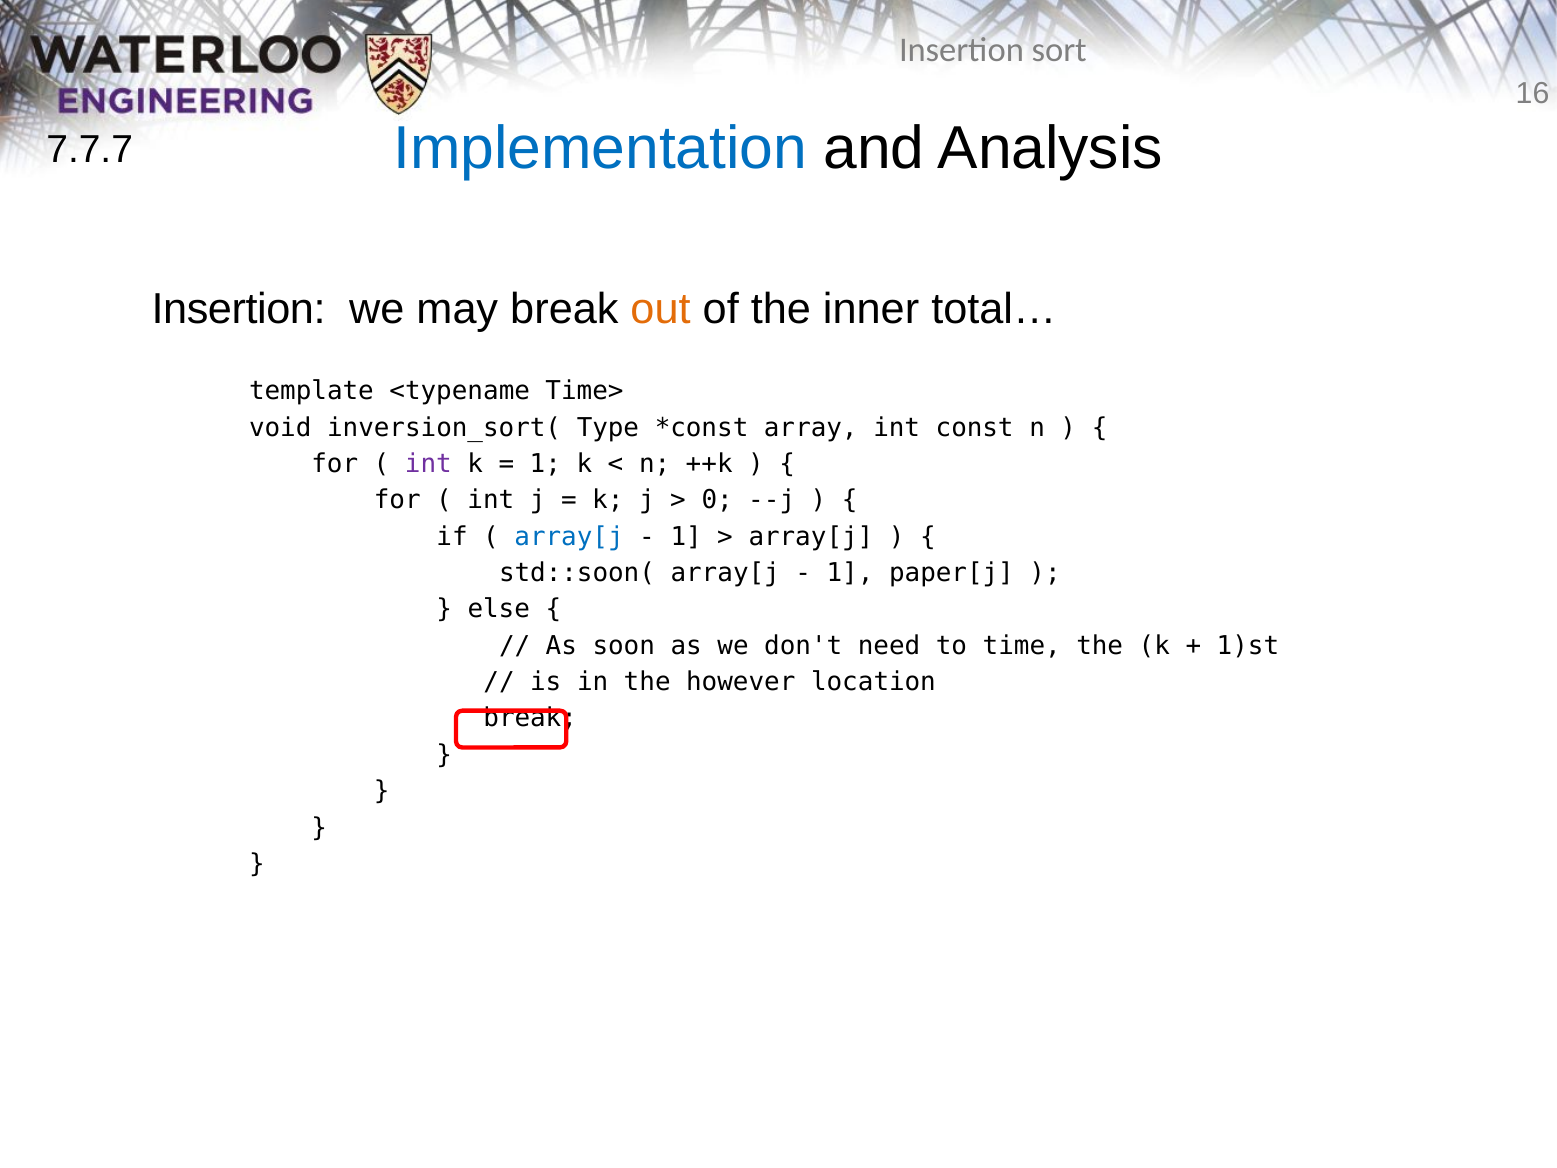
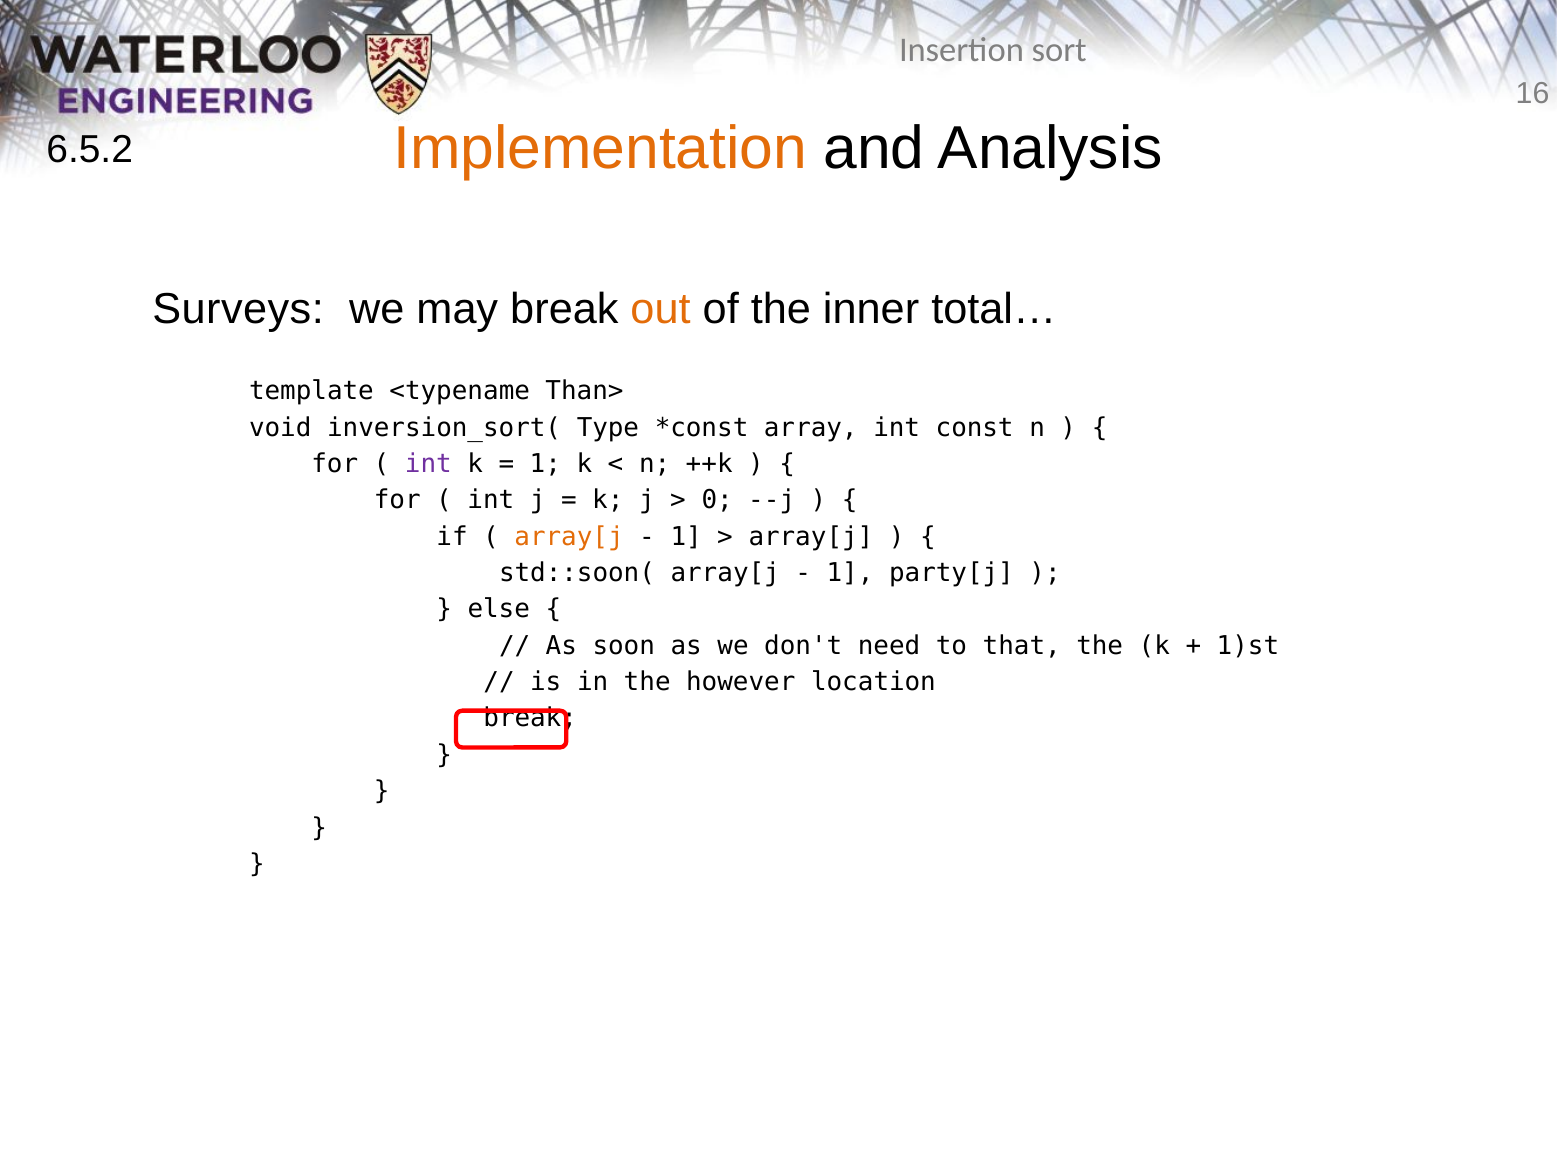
Implementation colour: blue -> orange
7.7.7: 7.7.7 -> 6.5.2
Insertion at (239, 309): Insertion -> Surveys
Time>: Time> -> Than>
array[j at (569, 537) colour: blue -> orange
paper[j: paper[j -> party[j
time: time -> that
